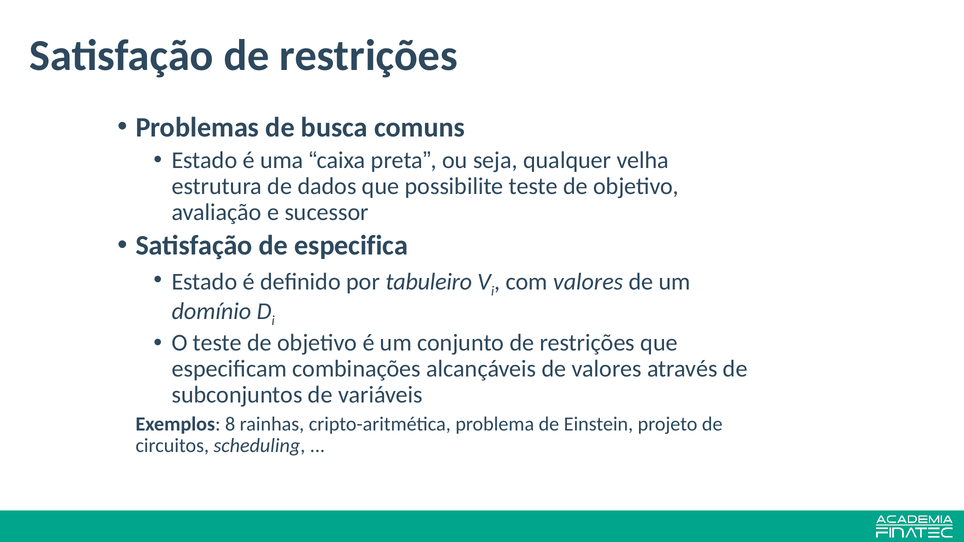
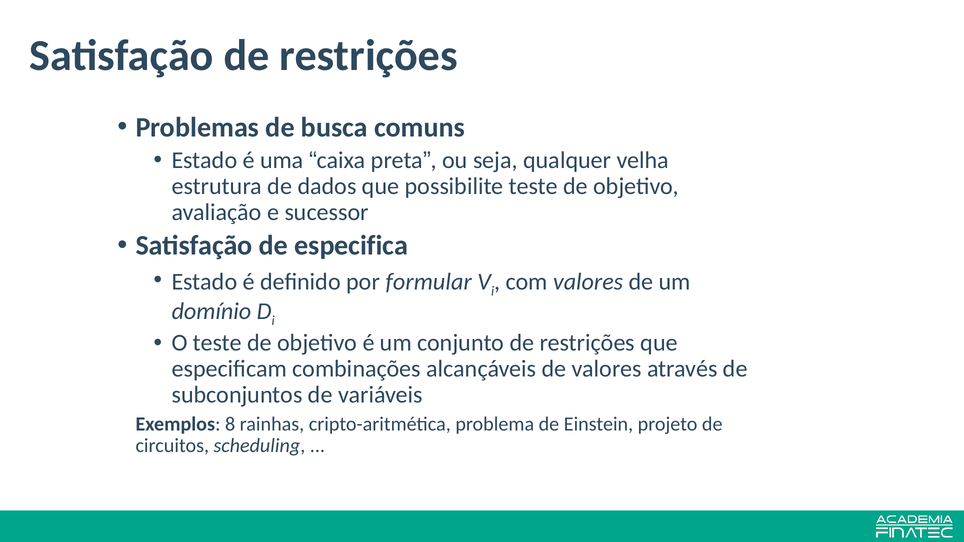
tabuleiro: tabuleiro -> formular
